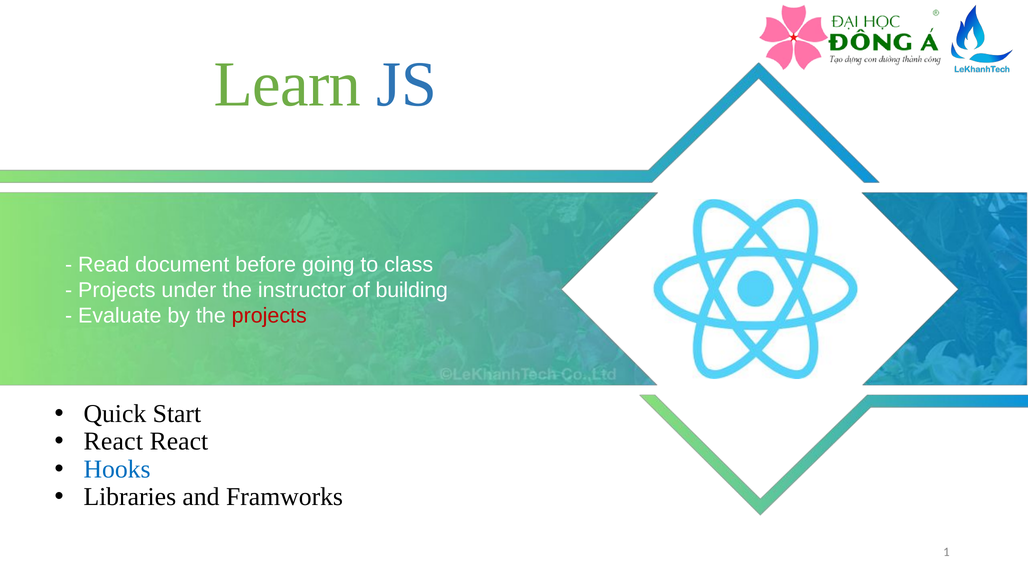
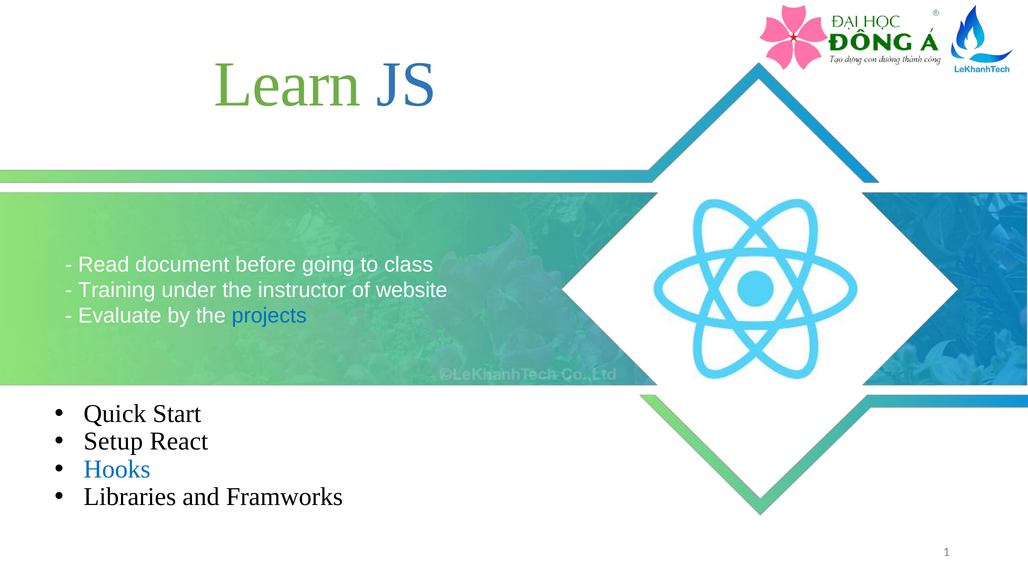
Projects at (117, 290): Projects -> Training
building: building -> website
projects at (269, 316) colour: red -> blue
React at (113, 442): React -> Setup
